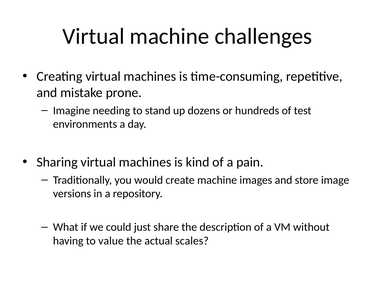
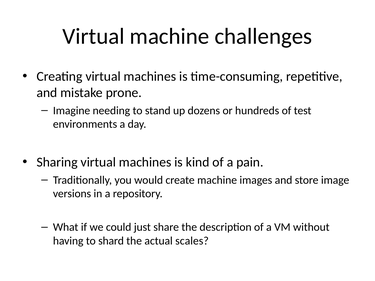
value: value -> shard
